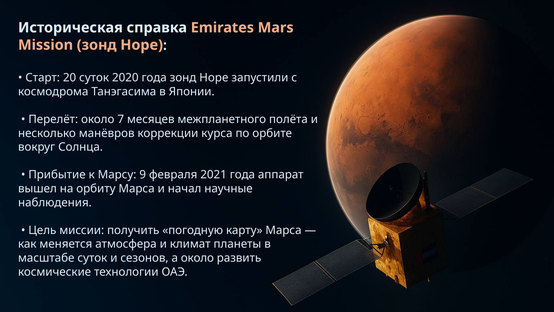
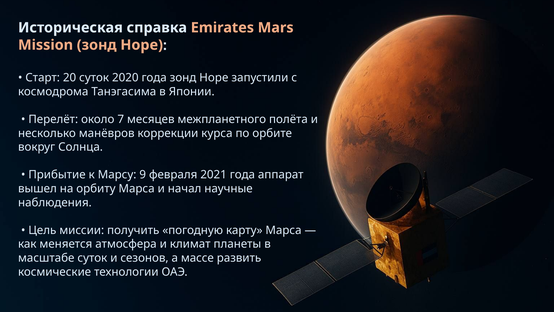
а около: около -> массе
